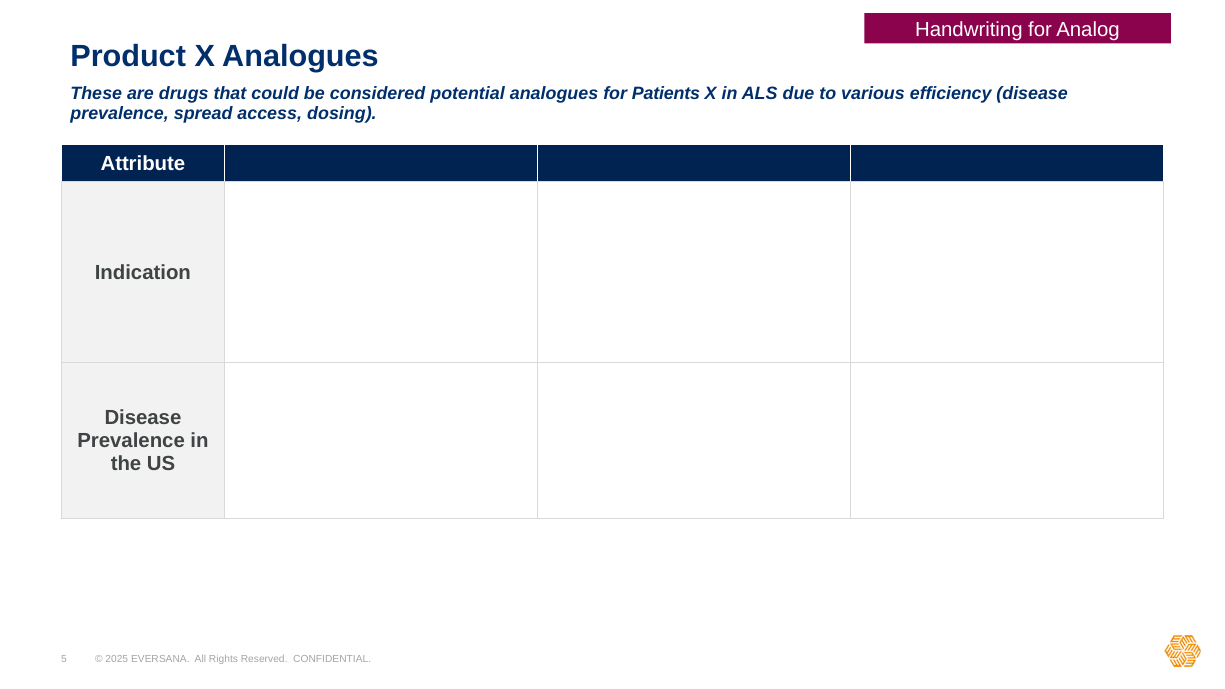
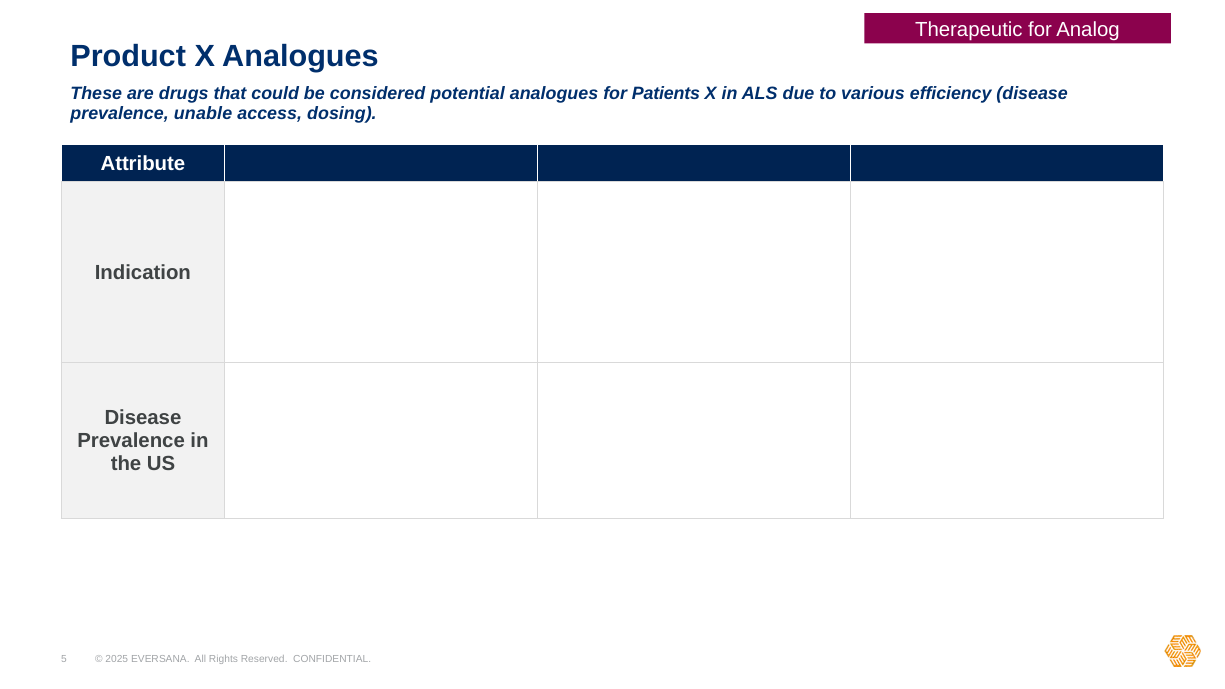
Handwriting: Handwriting -> Therapeutic
spread: spread -> unable
